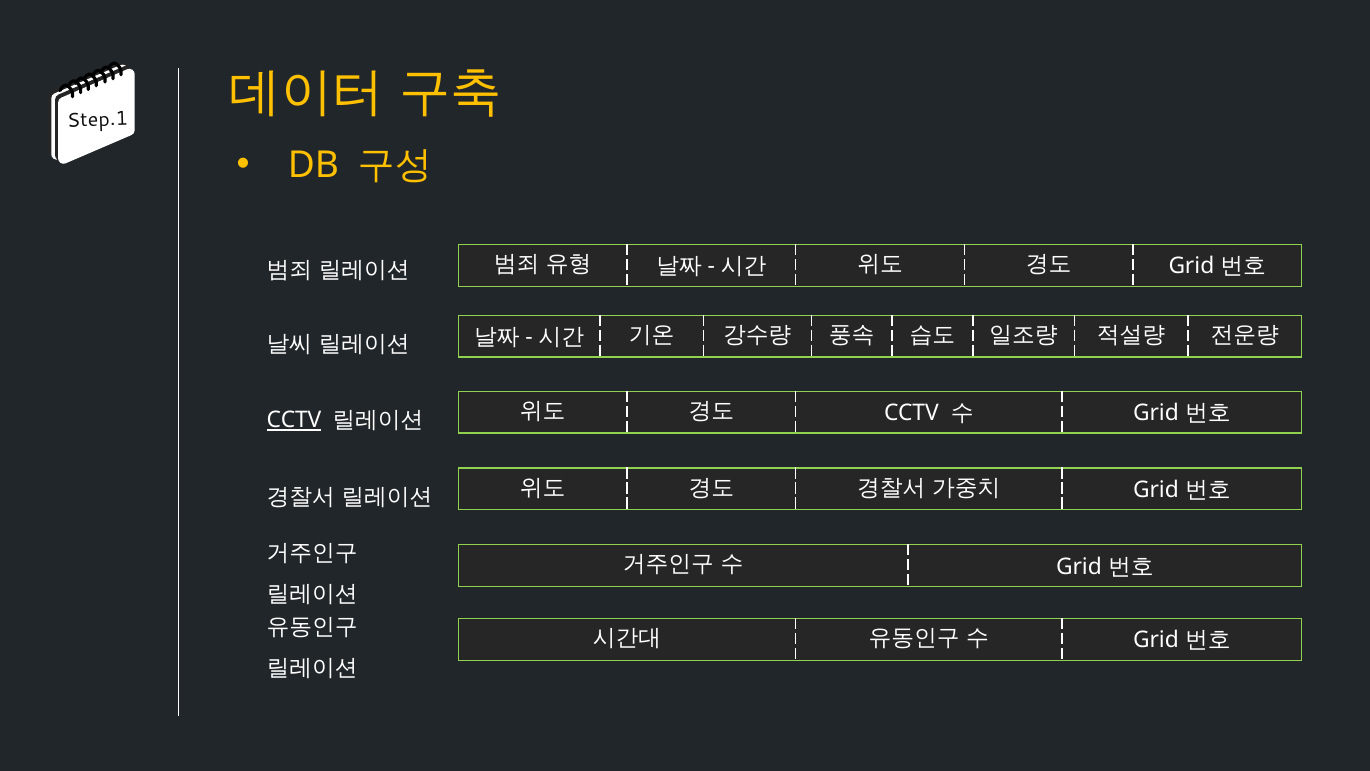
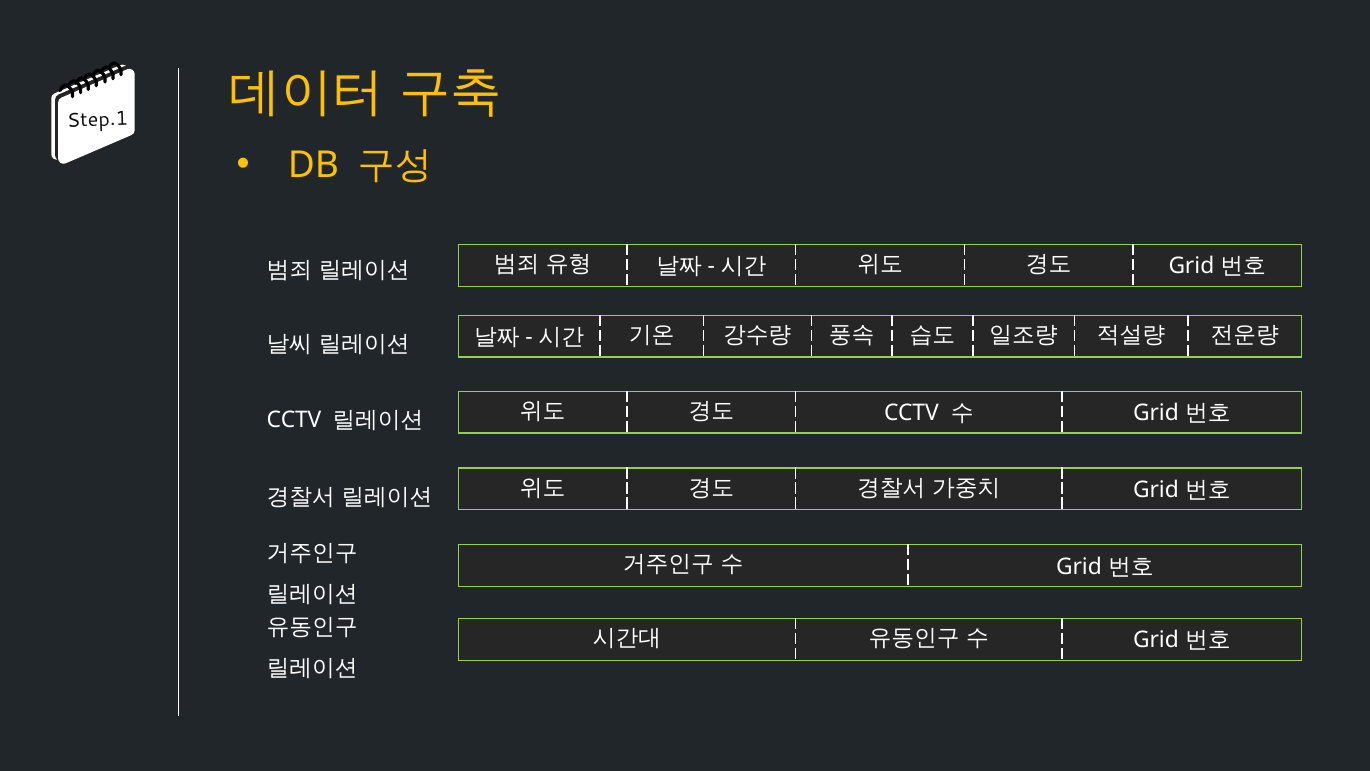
CCTV at (294, 420) underline: present -> none
